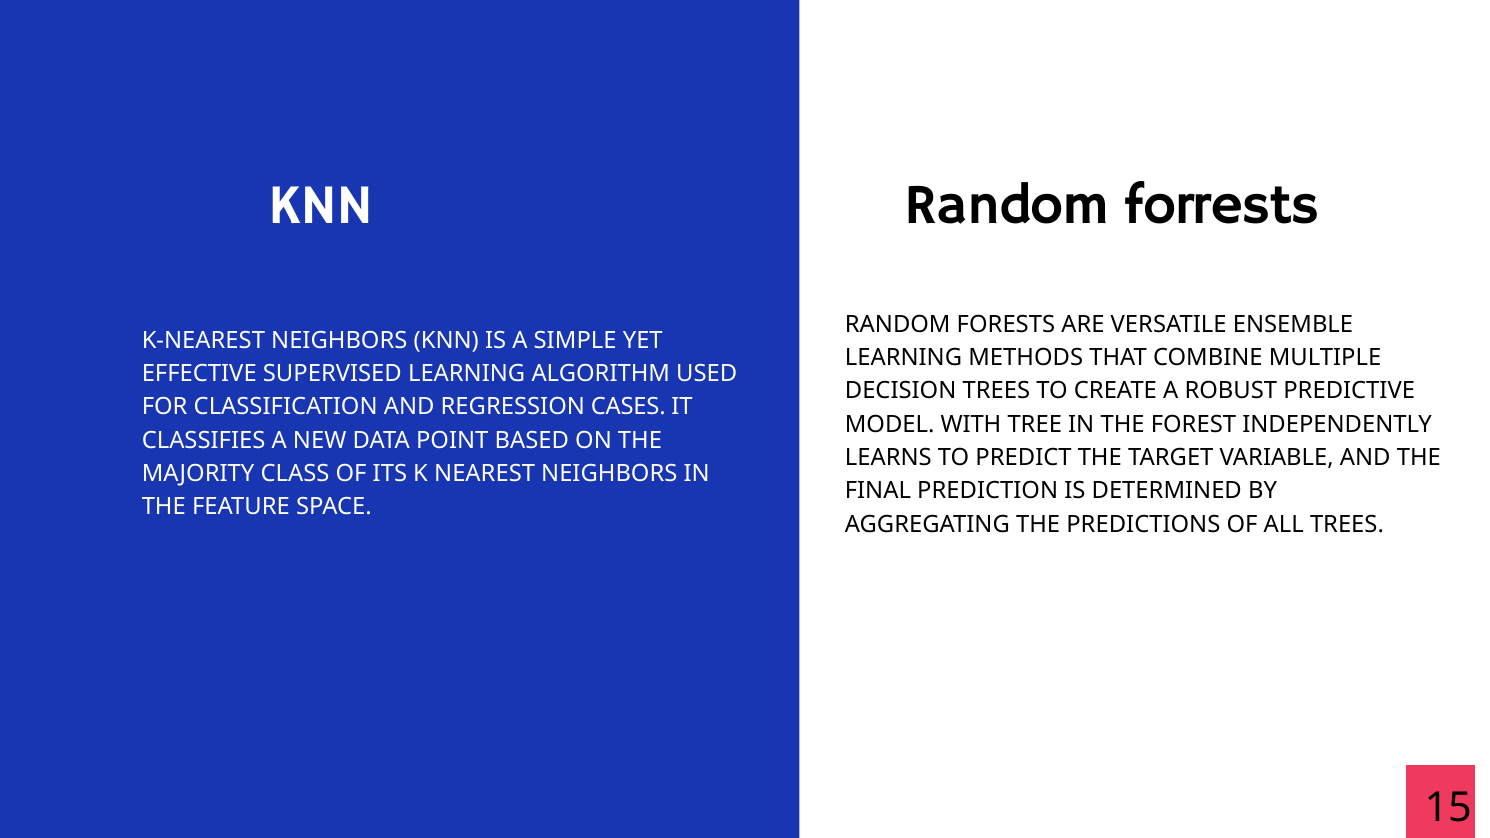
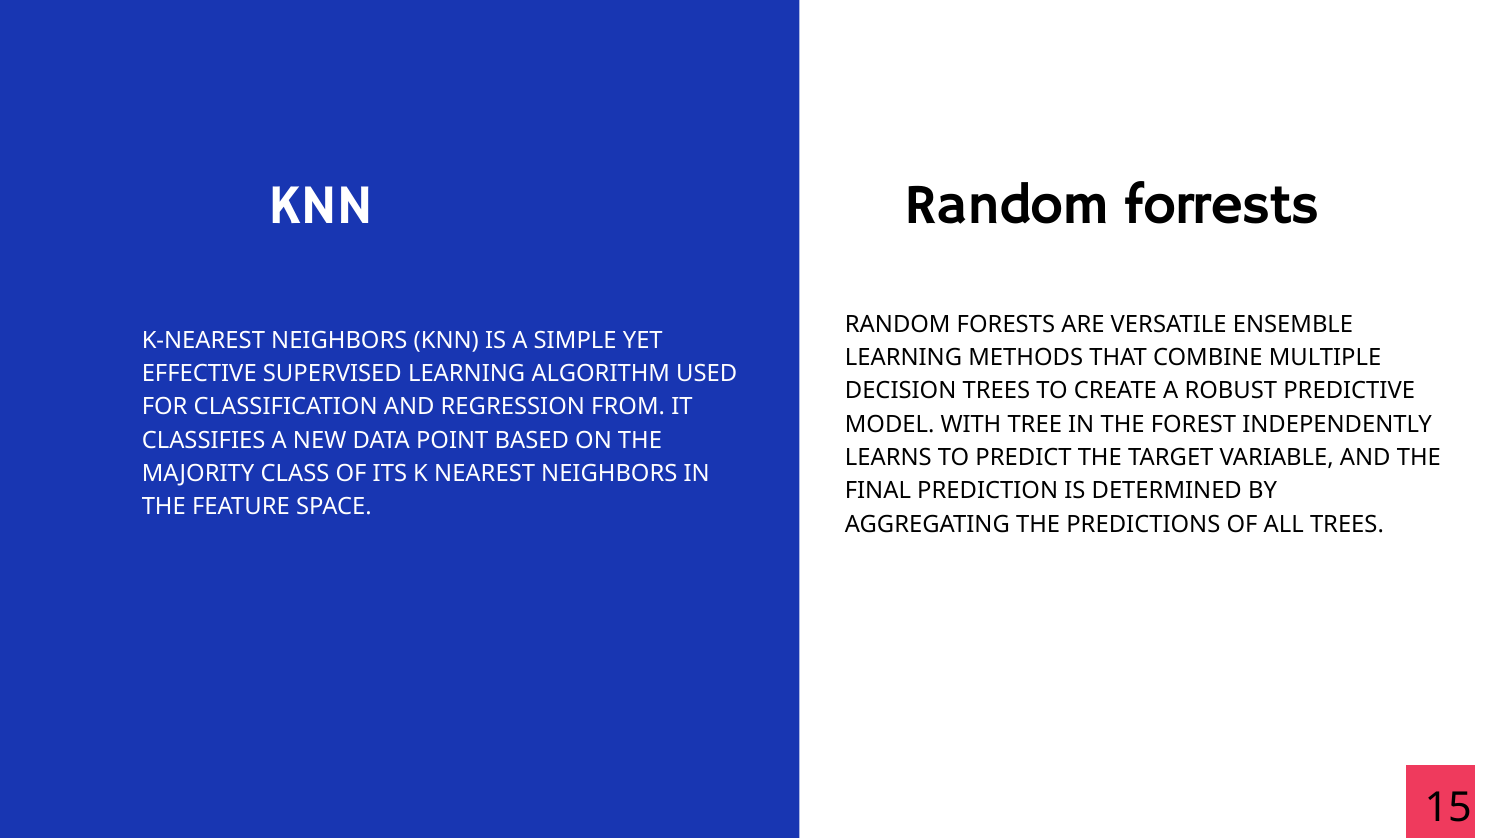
CASES: CASES -> FROM
